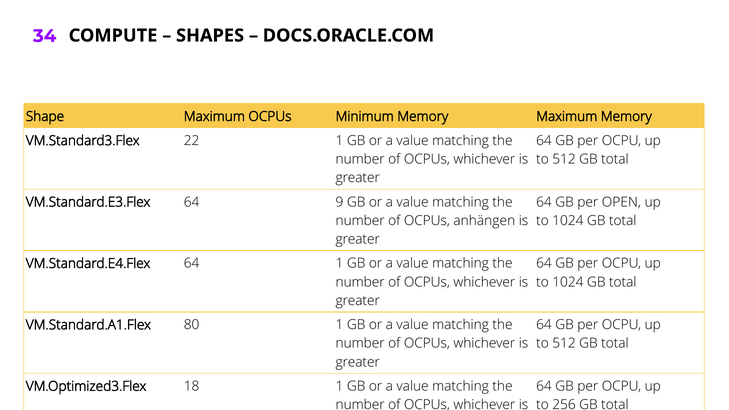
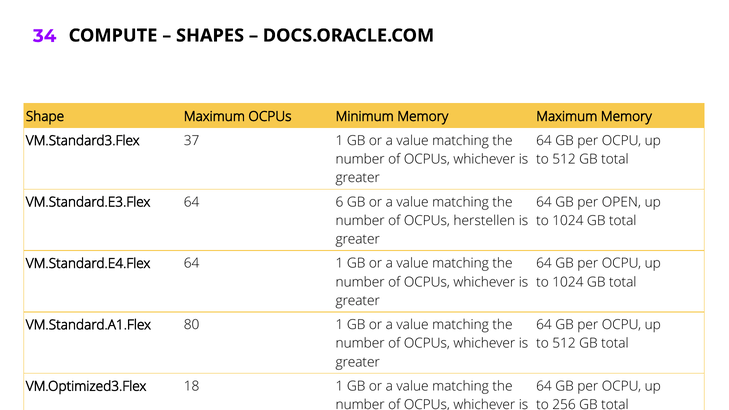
22: 22 -> 37
9: 9 -> 6
anhängen: anhängen -> herstellen
